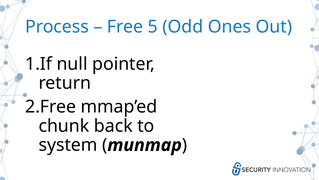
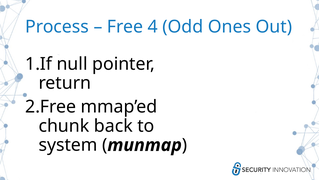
5: 5 -> 4
